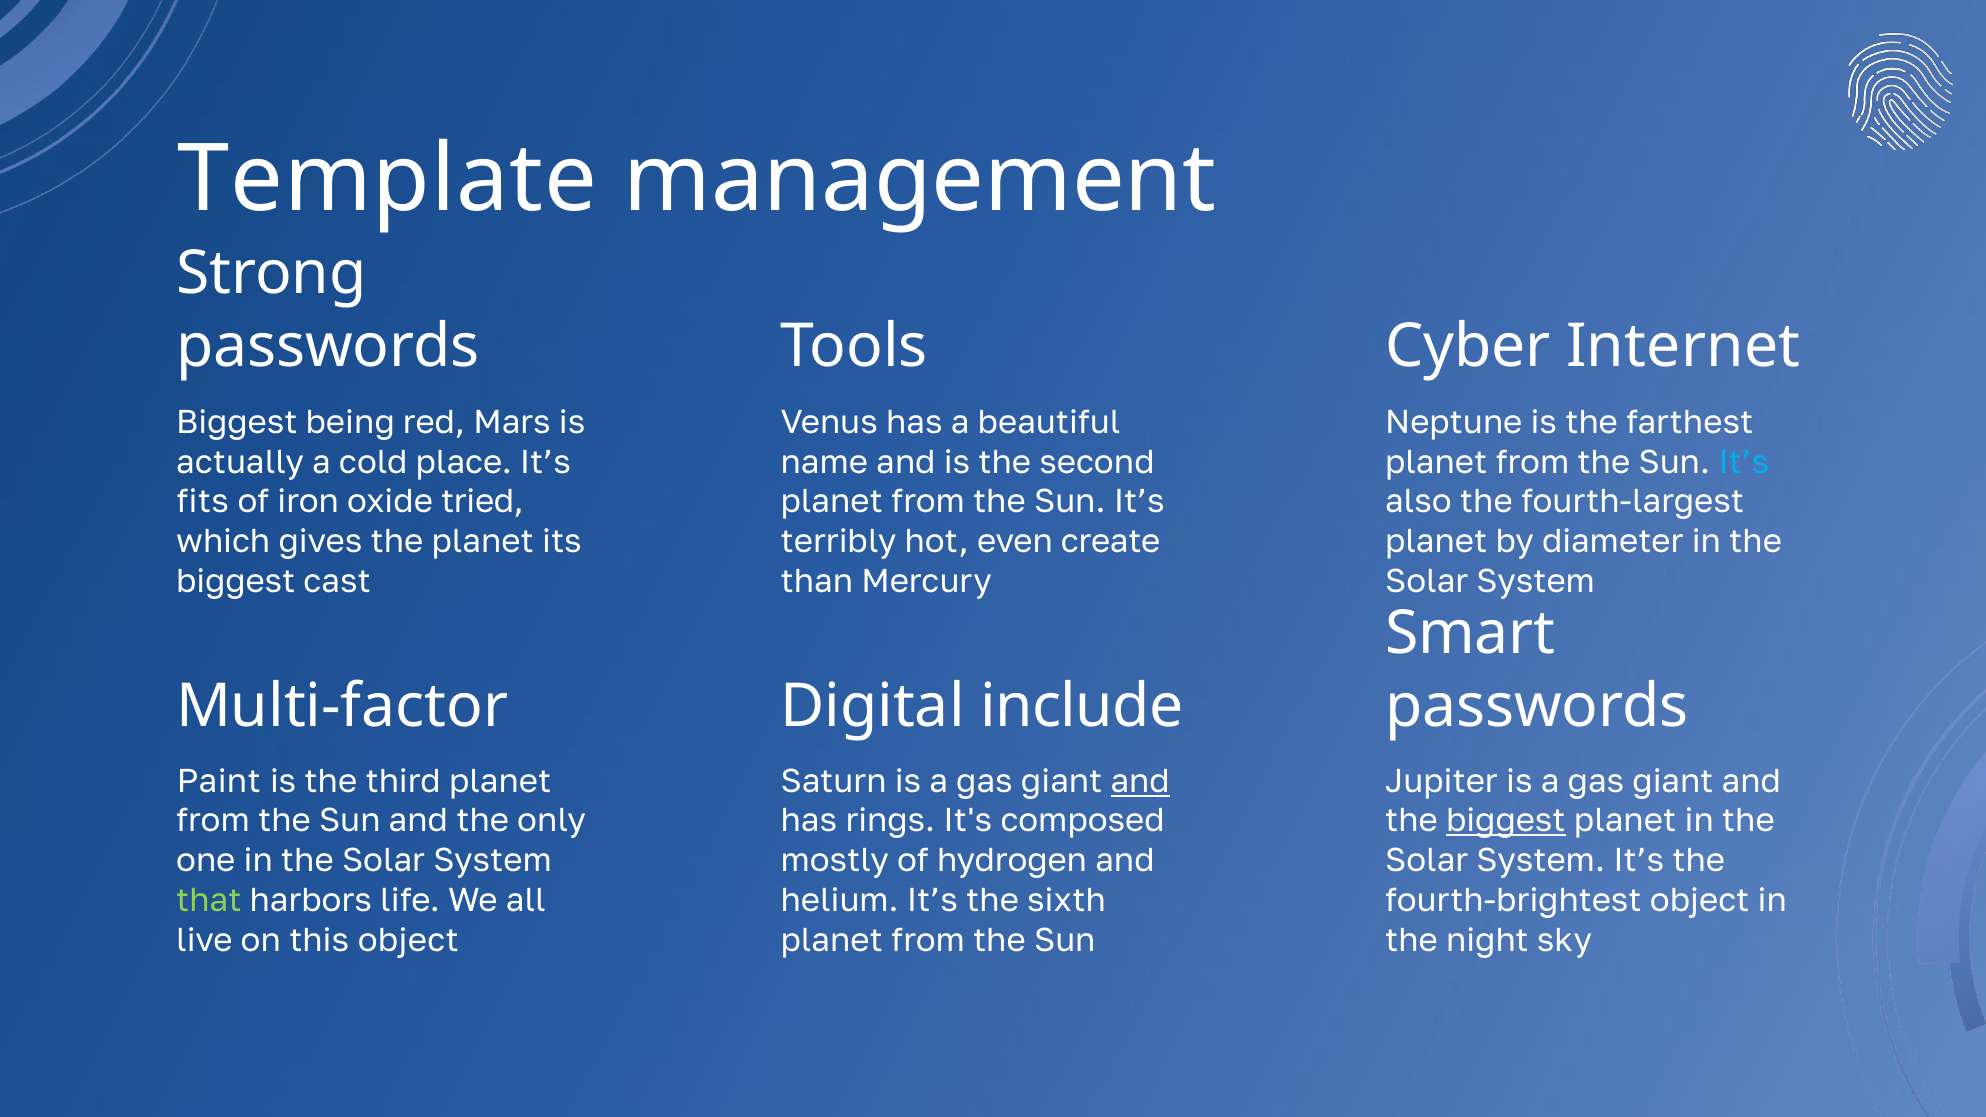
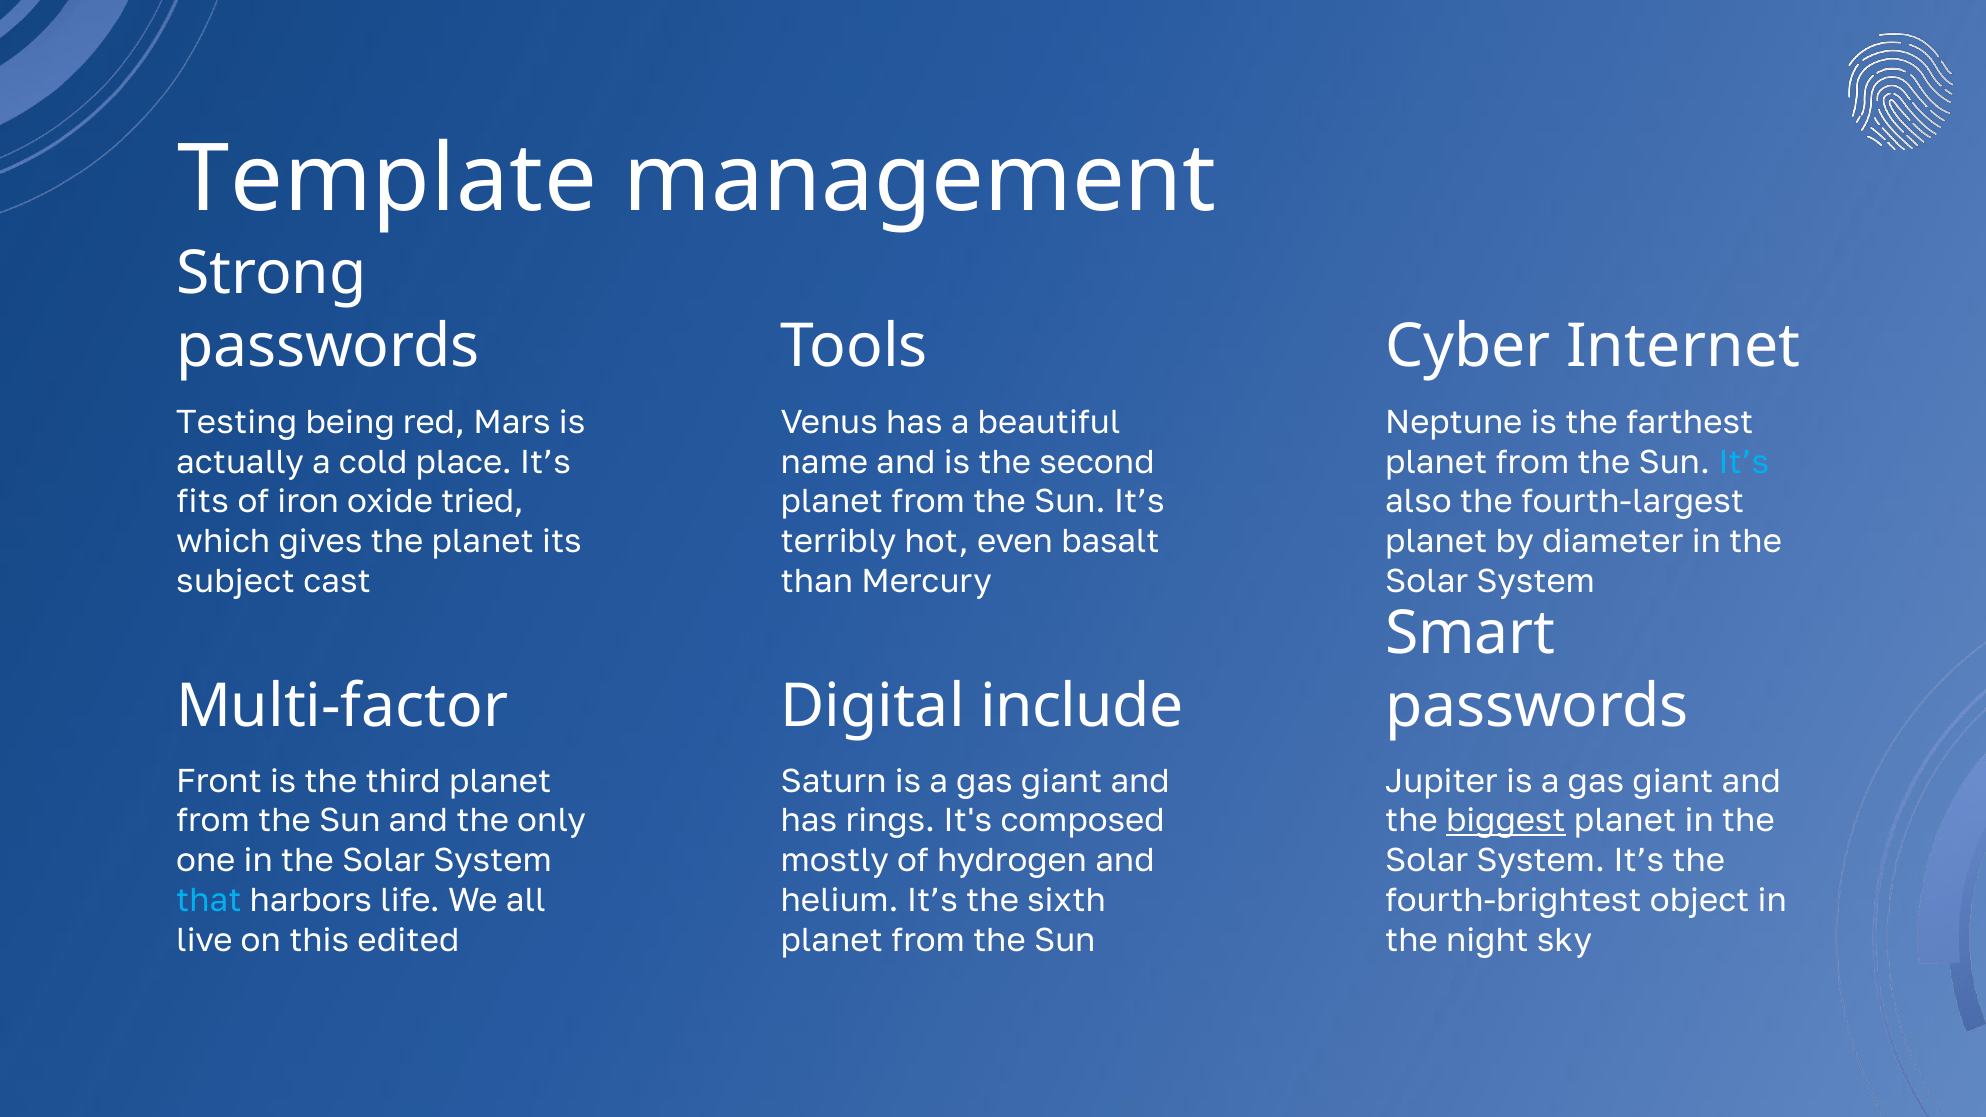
Biggest at (237, 423): Biggest -> Testing
create: create -> basalt
biggest at (236, 582): biggest -> subject
Paint: Paint -> Front
and at (1140, 781) underline: present -> none
that colour: light green -> light blue
this object: object -> edited
